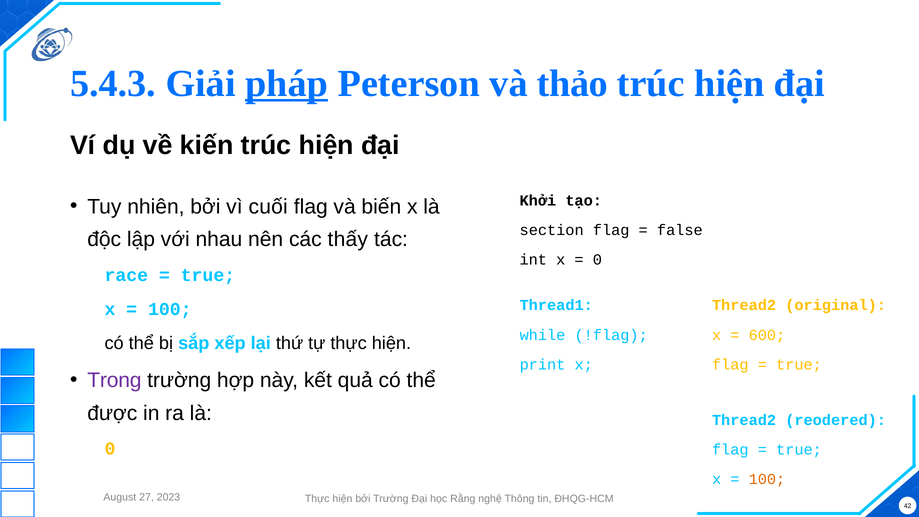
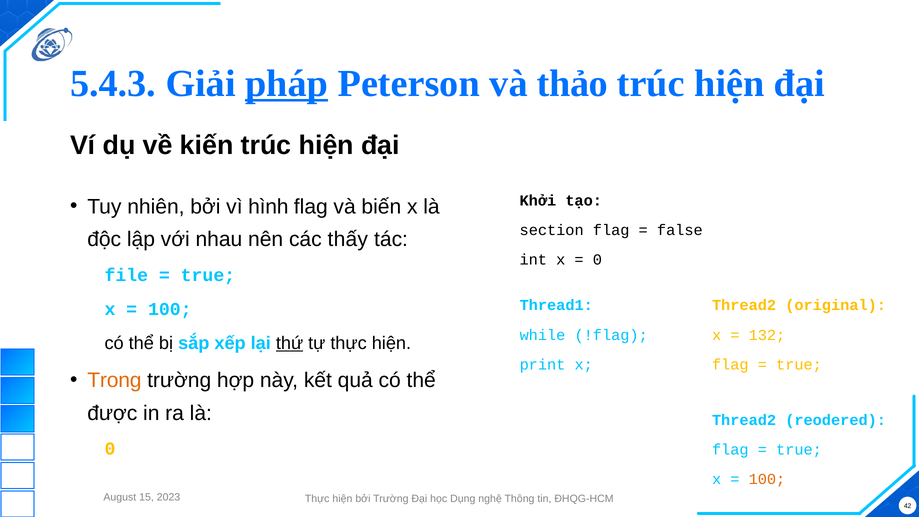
cuối: cuối -> hình
race: race -> file
600: 600 -> 132
thứ underline: none -> present
Trong colour: purple -> orange
27: 27 -> 15
Rằng: Rằng -> Dụng
